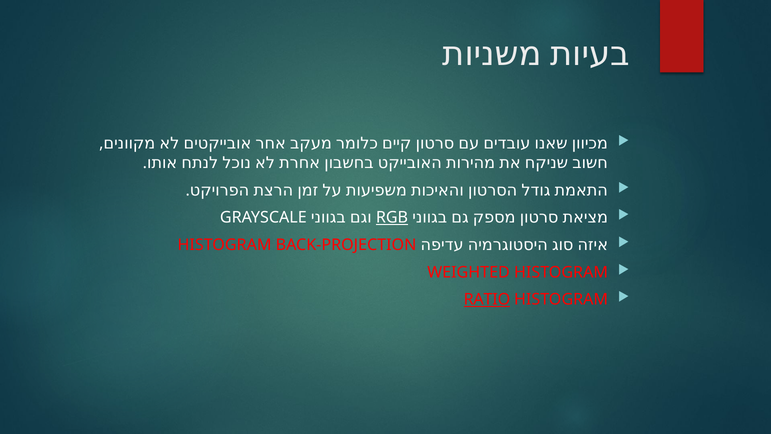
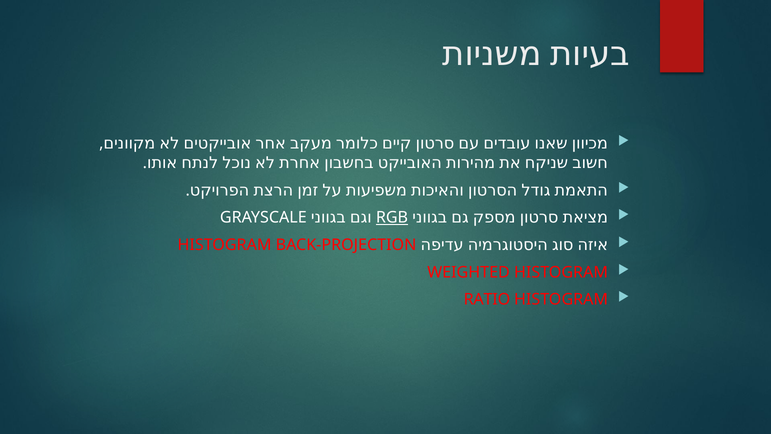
RATIO underline: present -> none
